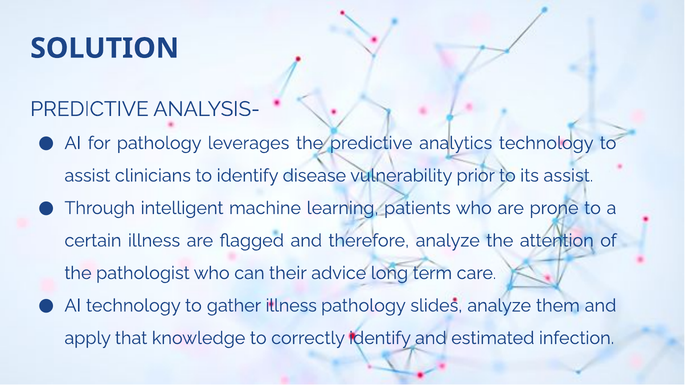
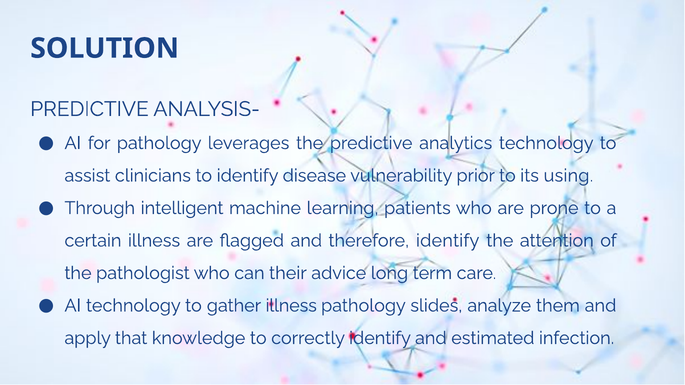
its assist: assist -> using
therefore analyze: analyze -> identify
